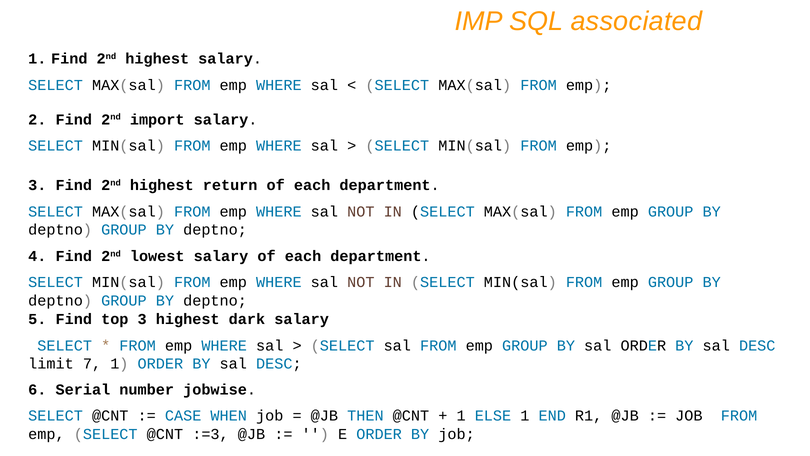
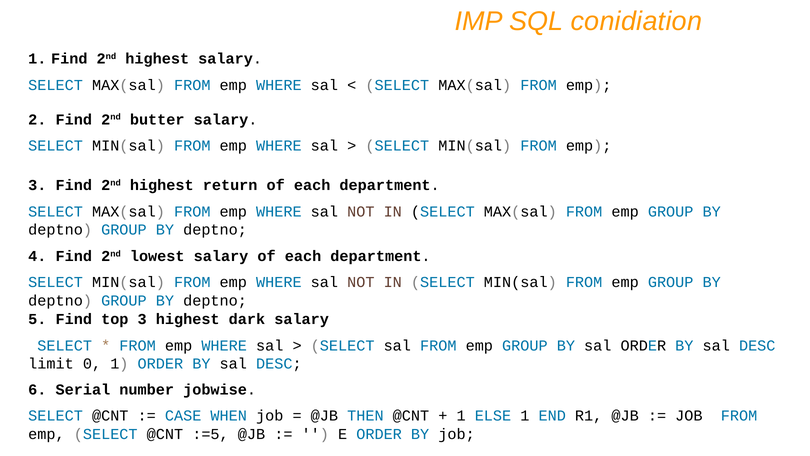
associated: associated -> conidiation
import: import -> butter
7: 7 -> 0
:=3: :=3 -> :=5
